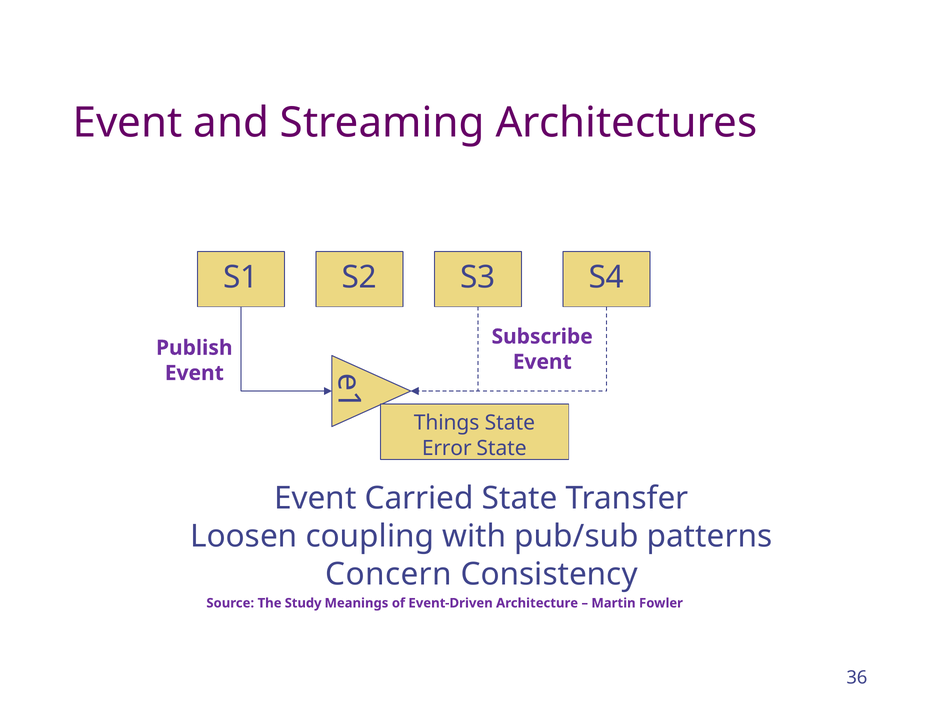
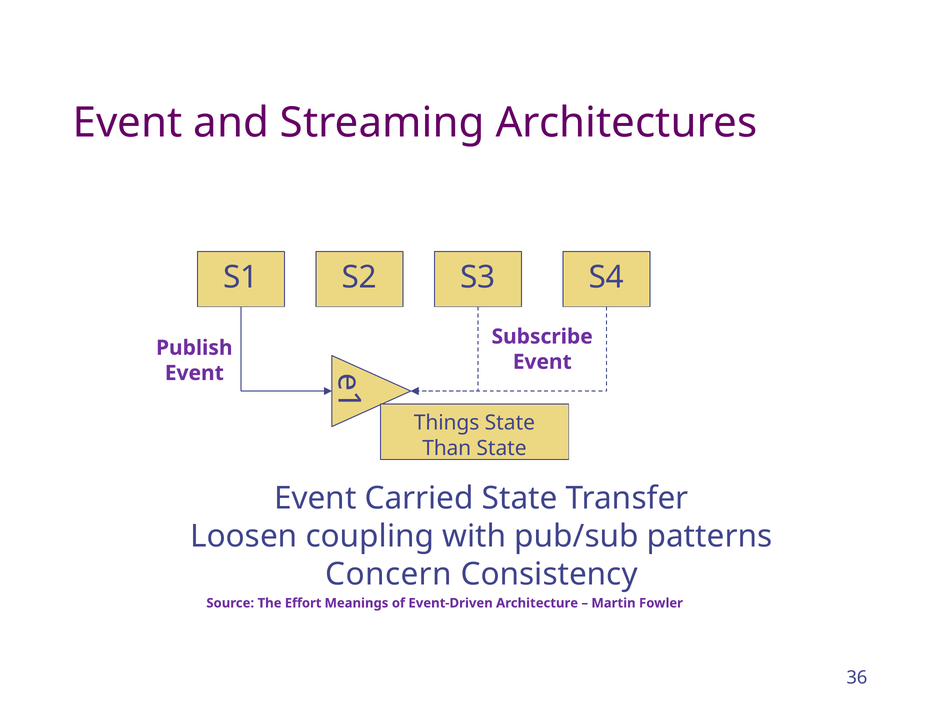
Error: Error -> Than
Study: Study -> Effort
